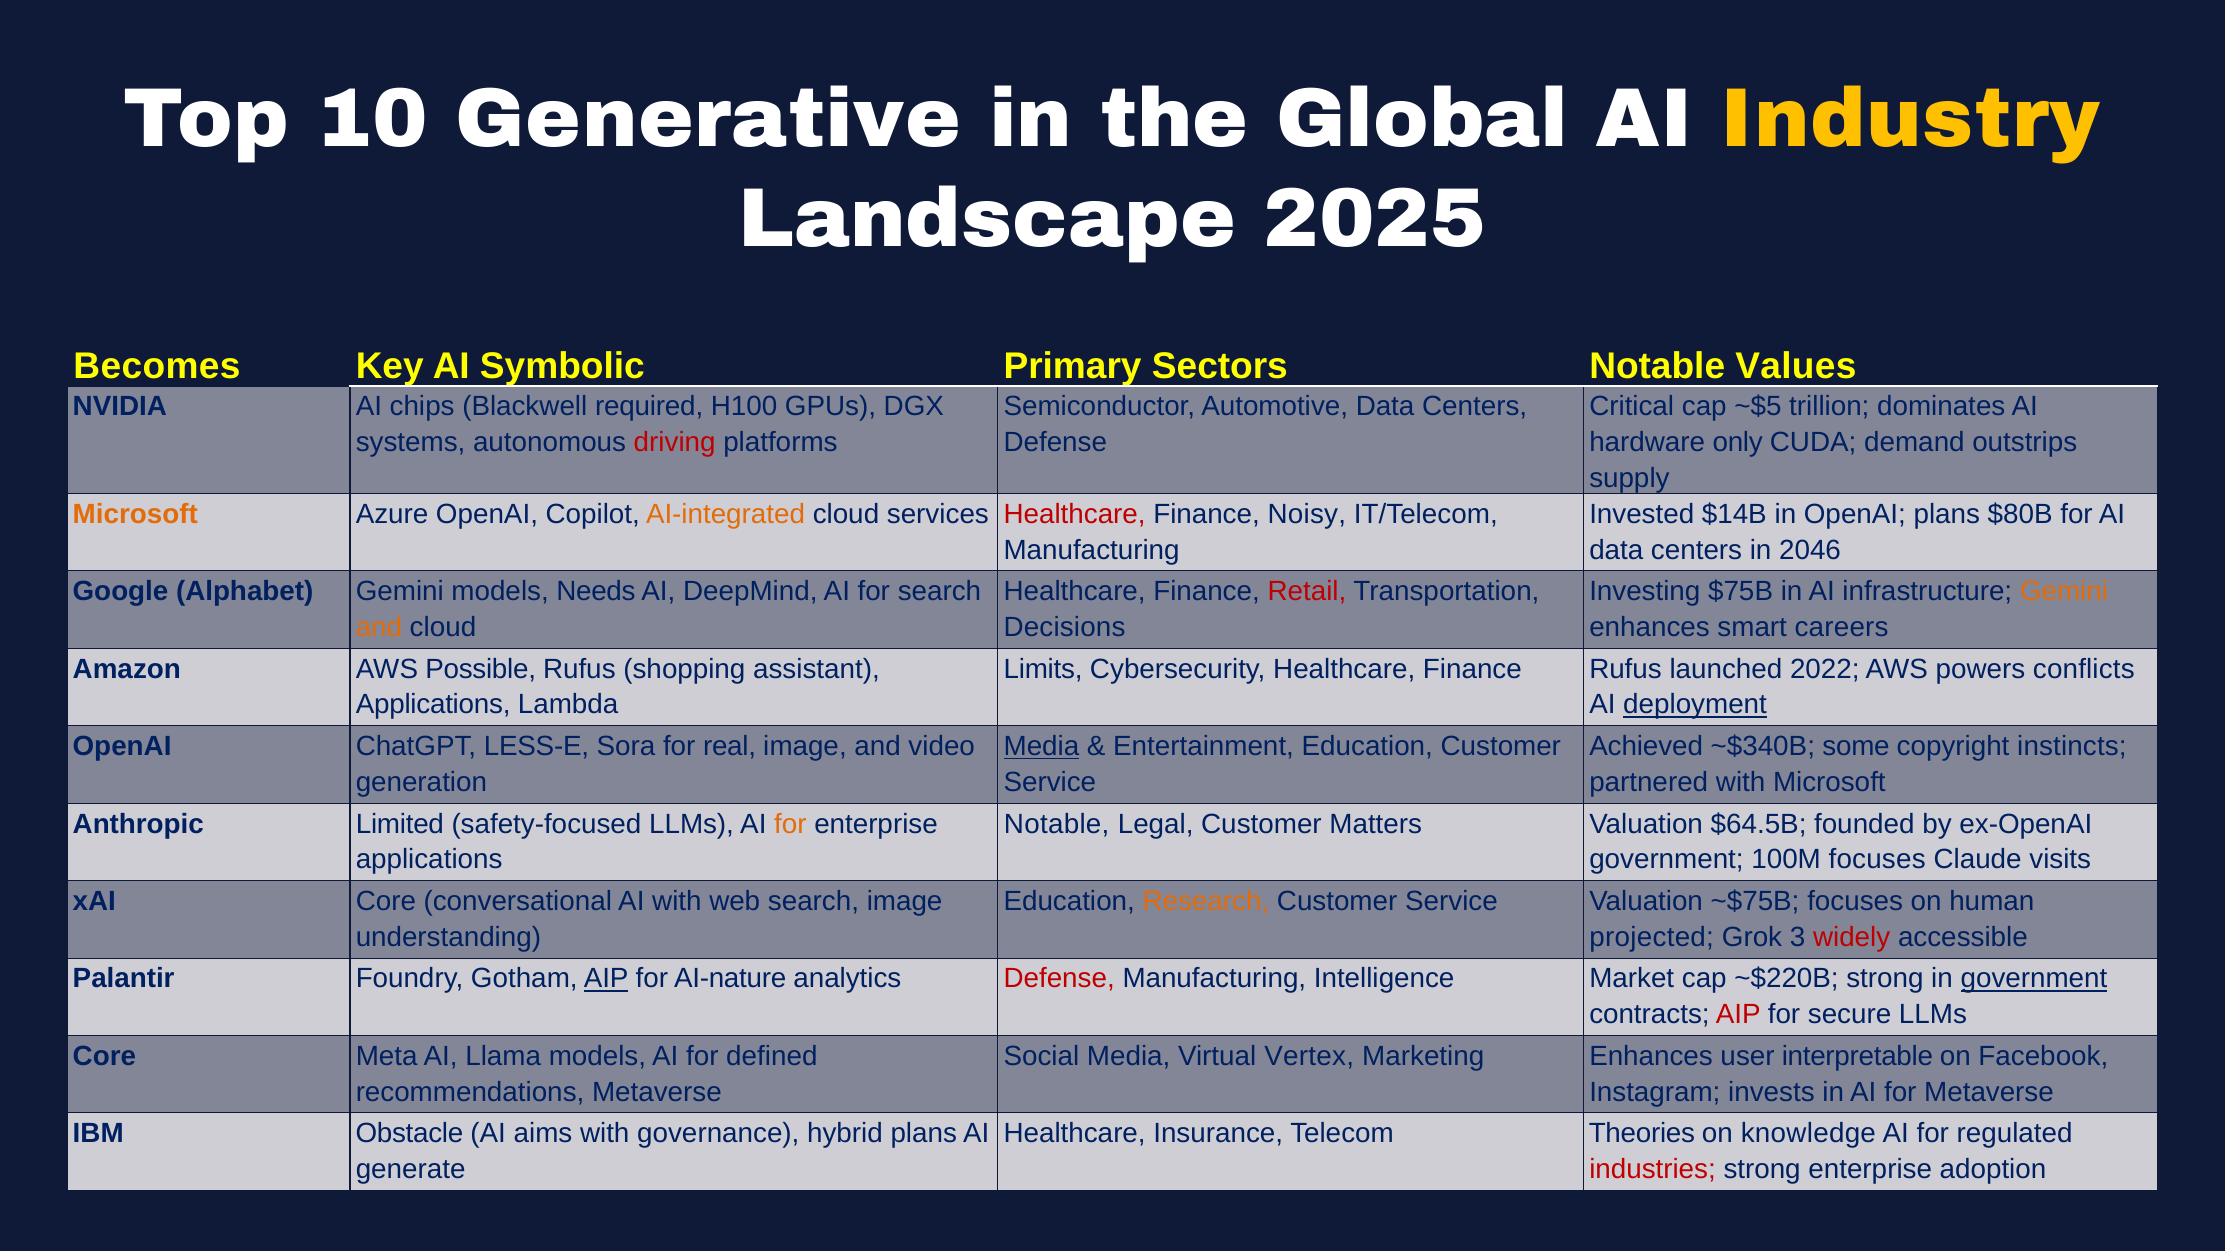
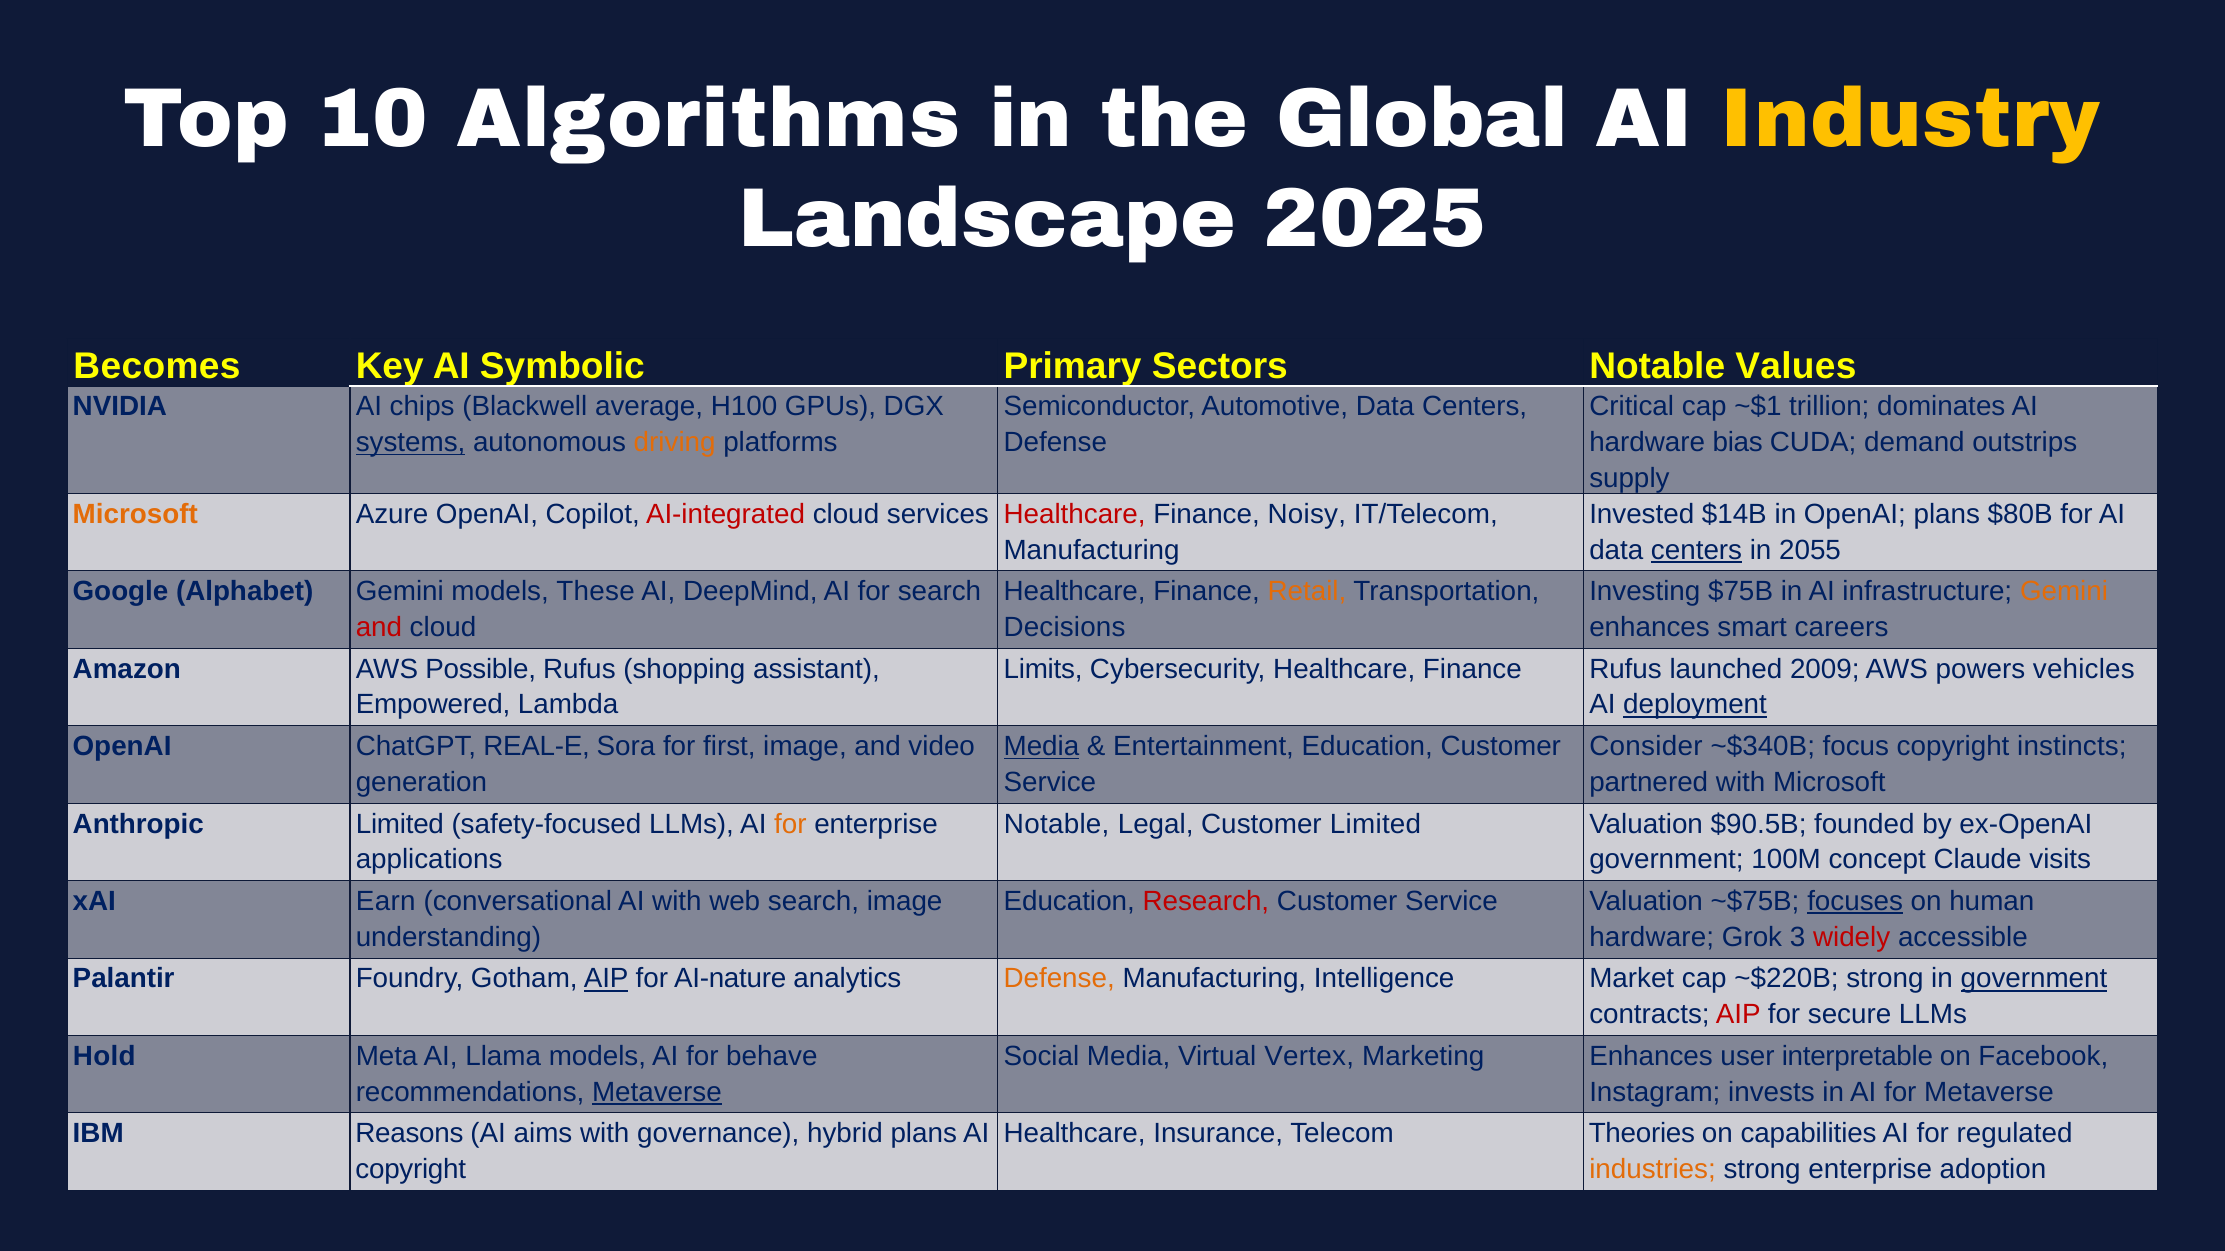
Generative: Generative -> Algorithms
required: required -> average
~$5: ~$5 -> ~$1
systems underline: none -> present
driving colour: red -> orange
only: only -> bias
AI-integrated colour: orange -> red
centers at (1697, 550) underline: none -> present
2046: 2046 -> 2055
Needs: Needs -> These
Retail colour: red -> orange
and at (379, 628) colour: orange -> red
2022: 2022 -> 2009
conflicts: conflicts -> vehicles
Applications at (433, 705): Applications -> Empowered
LESS-E: LESS-E -> REAL-E
real: real -> first
Achieved: Achieved -> Consider
some: some -> focus
Customer Matters: Matters -> Limited
$64.5B: $64.5B -> $90.5B
100M focuses: focuses -> concept
xAI Core: Core -> Earn
Research colour: orange -> red
focuses at (1855, 902) underline: none -> present
projected at (1652, 937): projected -> hardware
Defense at (1059, 979) colour: red -> orange
Core at (104, 1057): Core -> Hold
defined: defined -> behave
Metaverse at (657, 1092) underline: none -> present
Obstacle: Obstacle -> Reasons
knowledge: knowledge -> capabilities
generate at (411, 1170): generate -> copyright
industries colour: red -> orange
